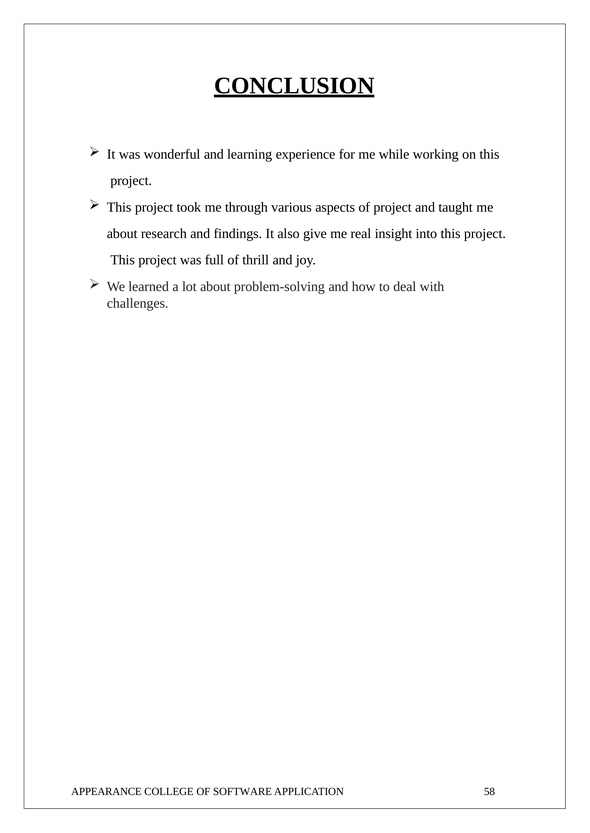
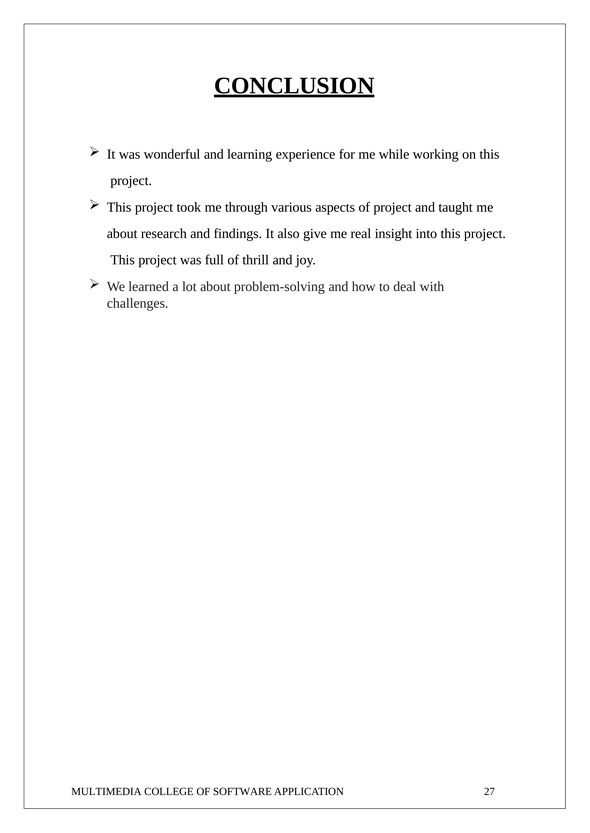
APPEARANCE: APPEARANCE -> MULTIMEDIA
58: 58 -> 27
